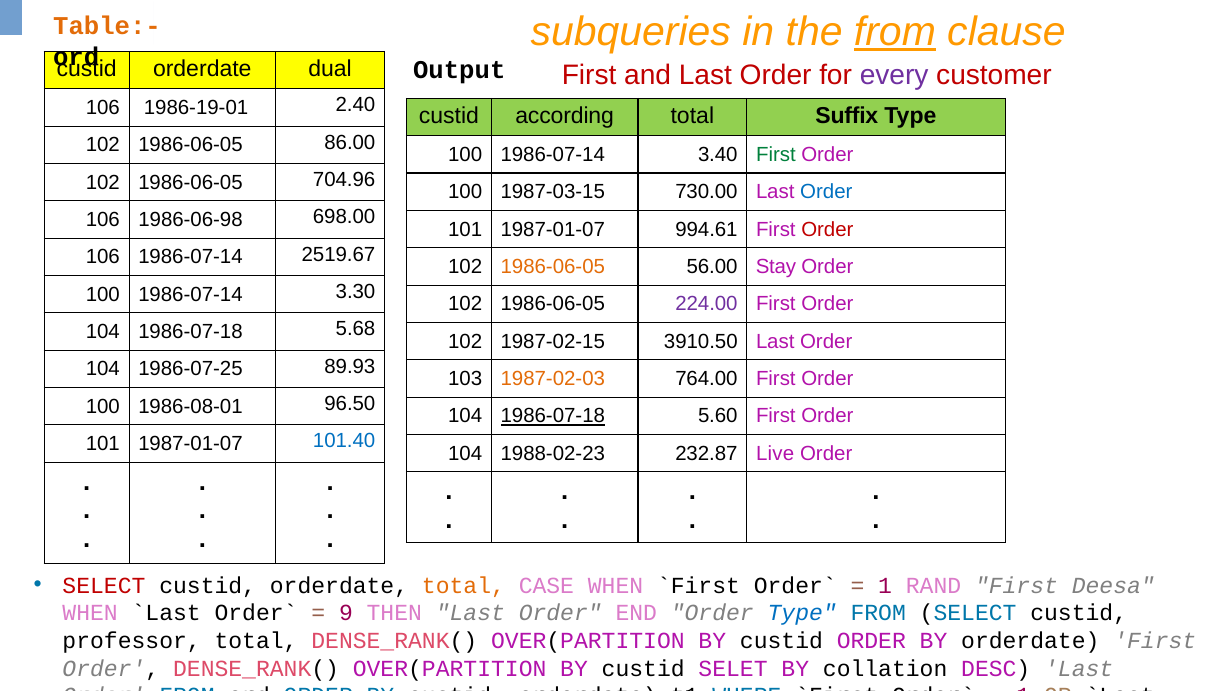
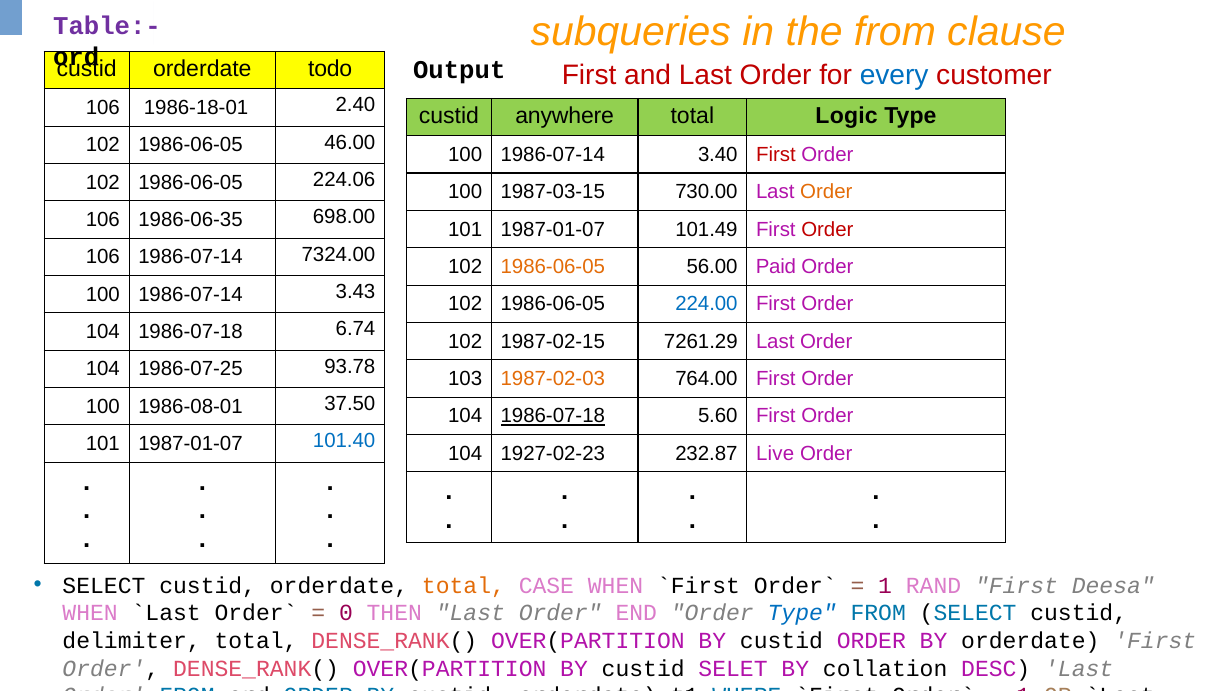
from at (895, 32) underline: present -> none
Table:- colour: orange -> purple
dual: dual -> todo
every colour: purple -> blue
1986-19-01: 1986-19-01 -> 1986-18-01
according: according -> anywhere
Suffix: Suffix -> Logic
86.00: 86.00 -> 46.00
First at (776, 155) colour: green -> red
704.96: 704.96 -> 224.06
Order at (826, 192) colour: blue -> orange
1986-06-98: 1986-06-98 -> 1986-06-35
994.61: 994.61 -> 101.49
2519.67: 2519.67 -> 7324.00
Stay: Stay -> Paid
3.30: 3.30 -> 3.43
224.00 colour: purple -> blue
5.68: 5.68 -> 6.74
3910.50: 3910.50 -> 7261.29
89.93: 89.93 -> 93.78
96.50: 96.50 -> 37.50
1988-02-23: 1988-02-23 -> 1927-02-23
SELECT at (104, 586) colour: red -> black
9: 9 -> 0
professor: professor -> delimiter
